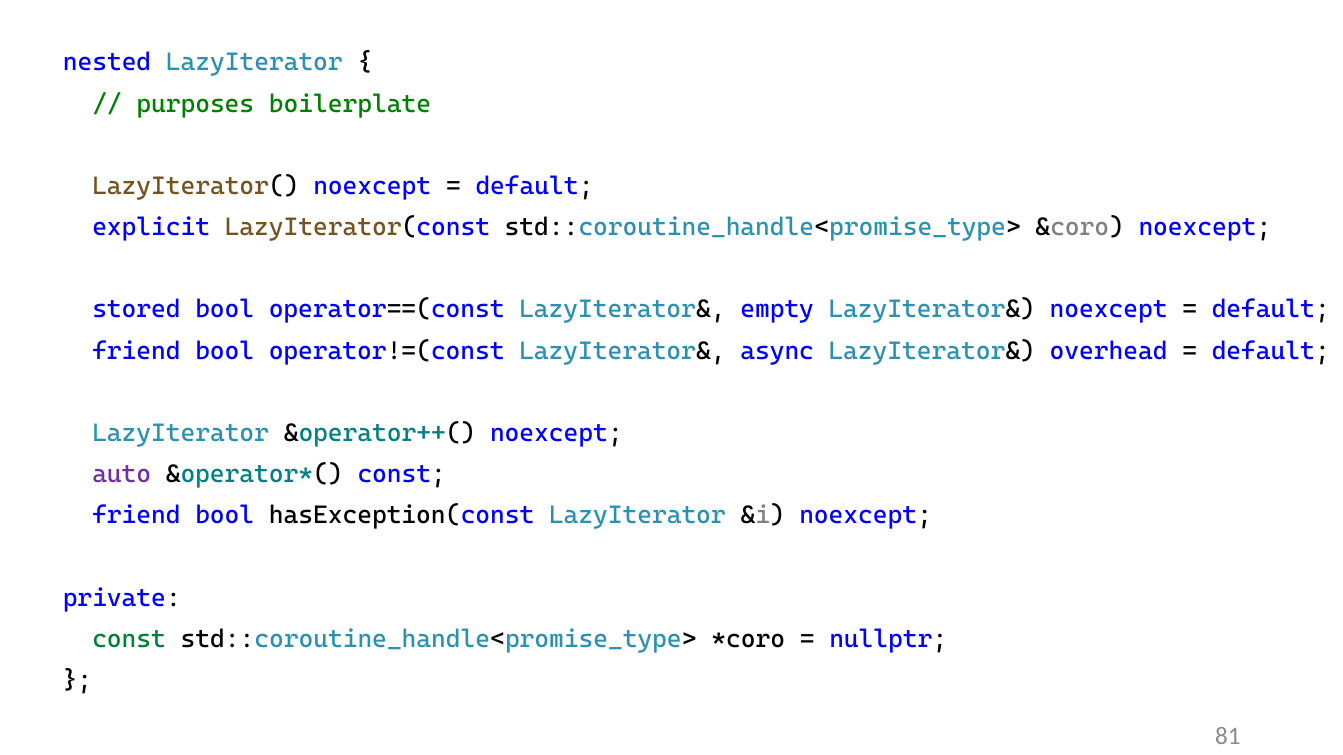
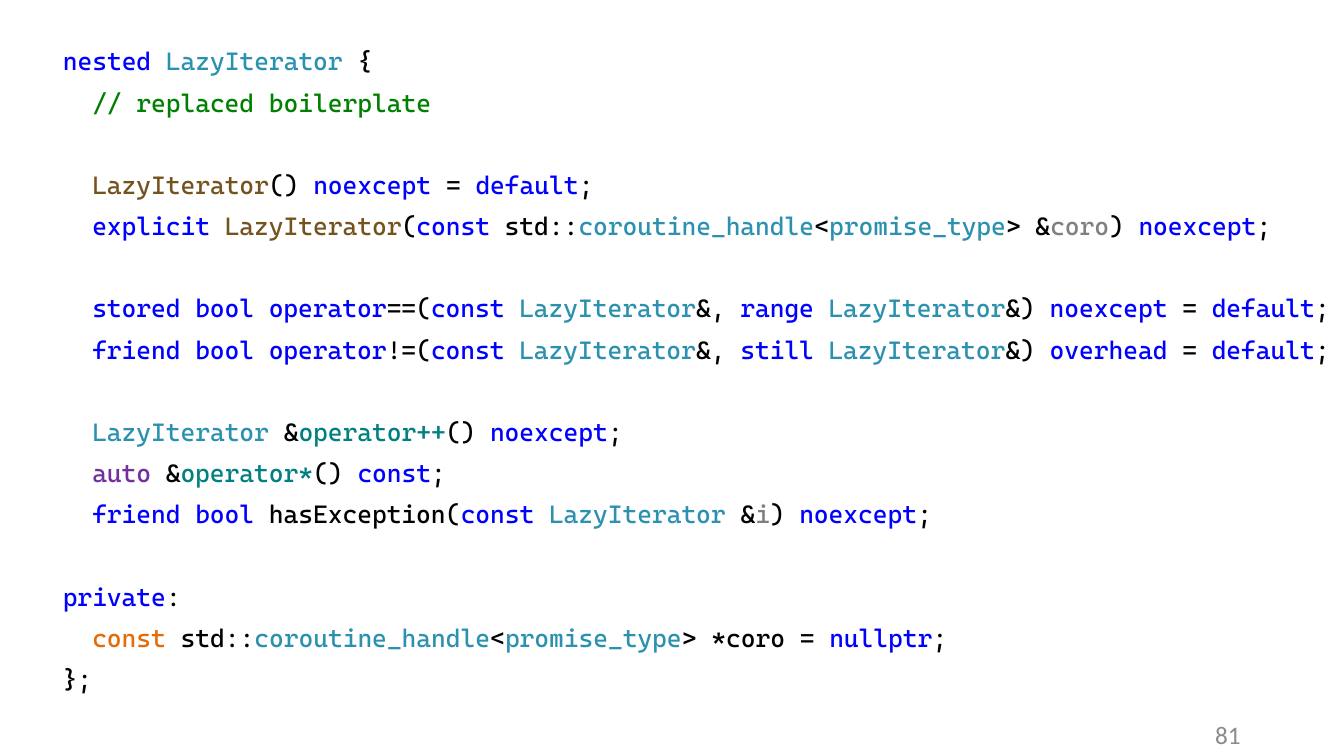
purposes: purposes -> replaced
empty: empty -> range
async: async -> still
const at (129, 639) colour: green -> orange
